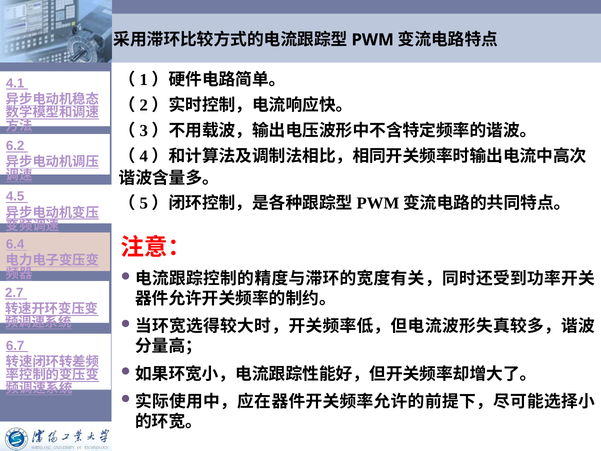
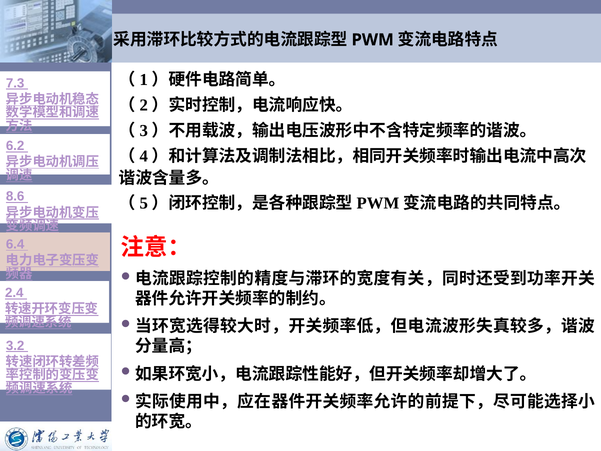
4.1: 4.1 -> 7.3
4.5: 4.5 -> 8.6
2.7: 2.7 -> 2.4
6.7: 6.7 -> 3.2
